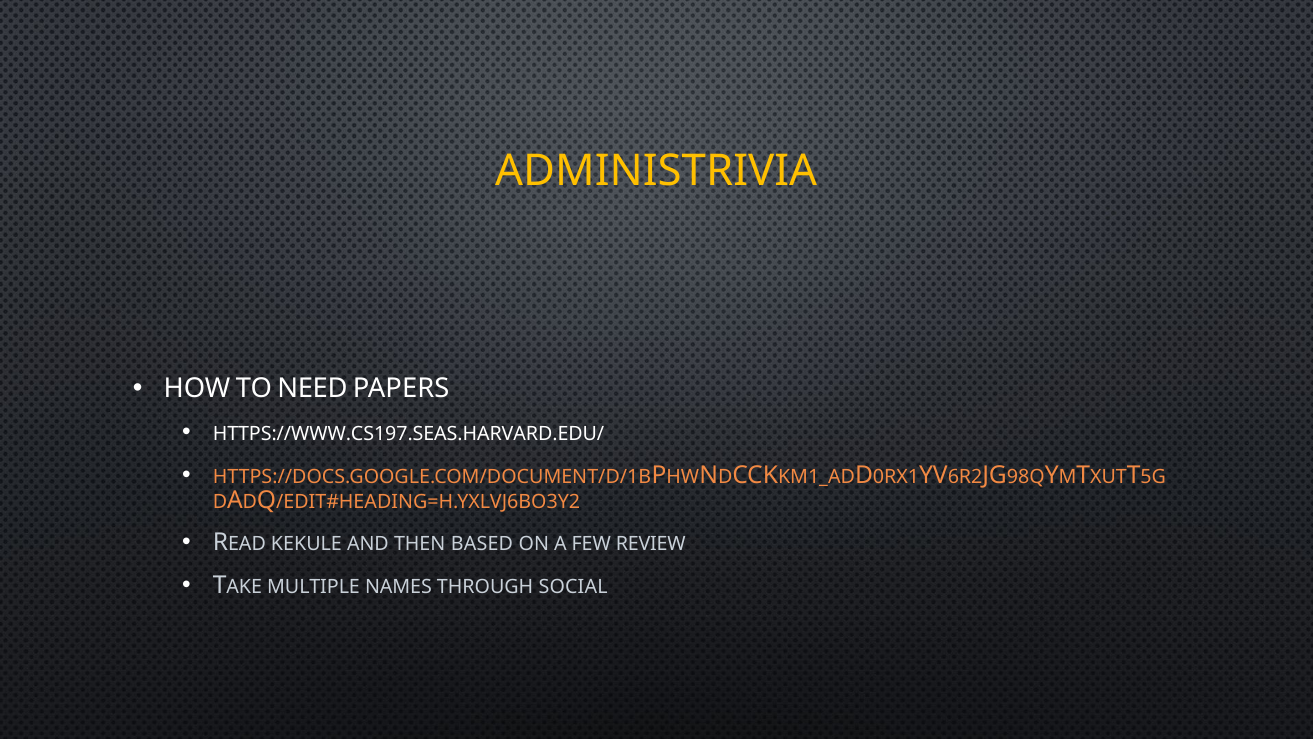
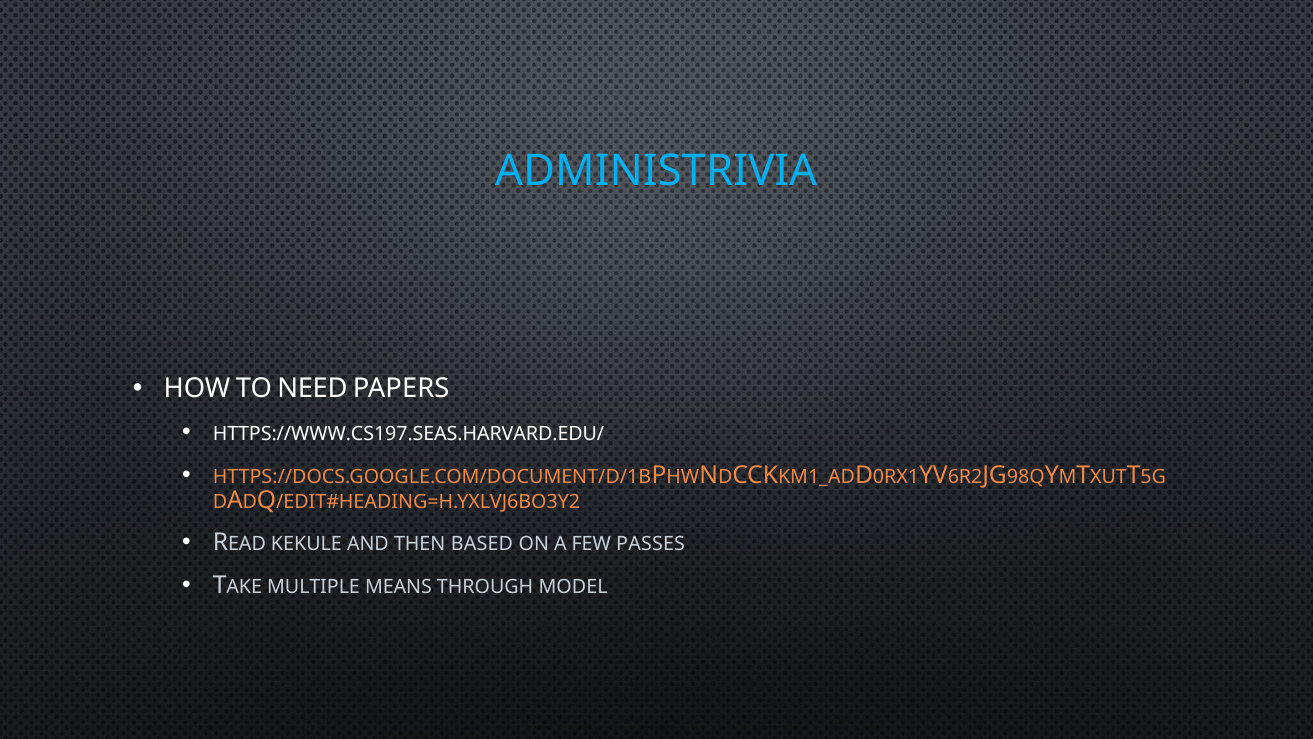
ADMINISTRIVIA colour: yellow -> light blue
REVIEW: REVIEW -> PASSES
NAMES: NAMES -> MEANS
SOCIAL: SOCIAL -> MODEL
